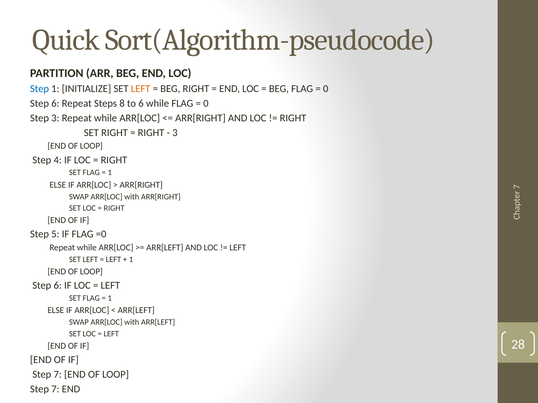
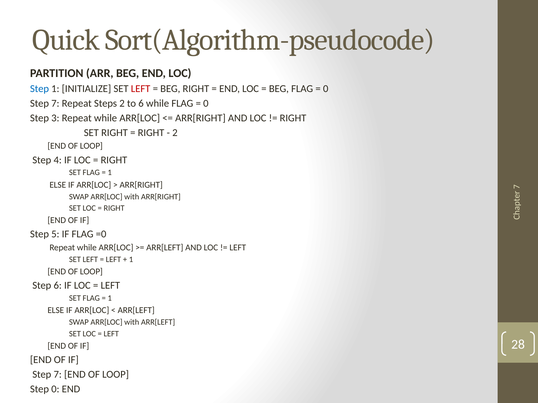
LEFT at (141, 89) colour: orange -> red
6 at (55, 104): 6 -> 7
Steps 8: 8 -> 2
3 at (175, 133): 3 -> 2
7 at (55, 389): 7 -> 0
